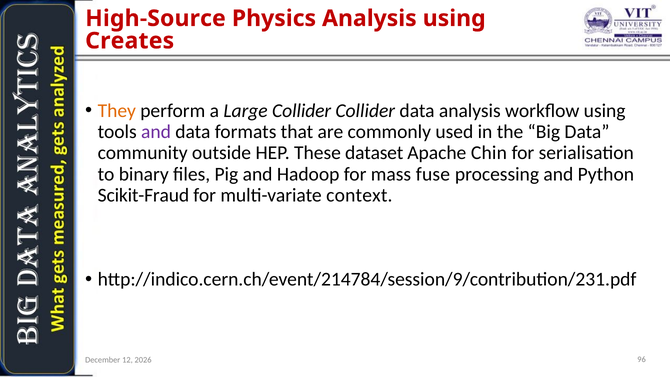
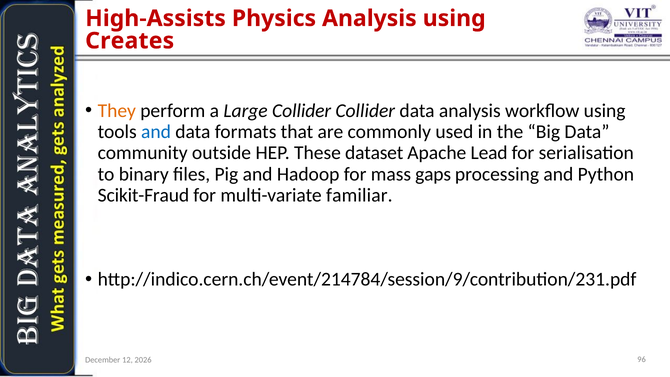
High-Source: High-Source -> High-Assists
and at (156, 132) colour: purple -> blue
Chin: Chin -> Lead
fuse: fuse -> gaps
context: context -> familiar
